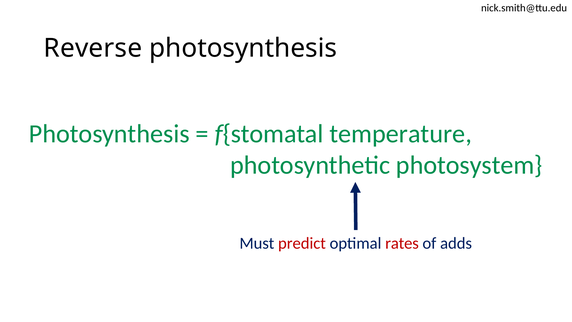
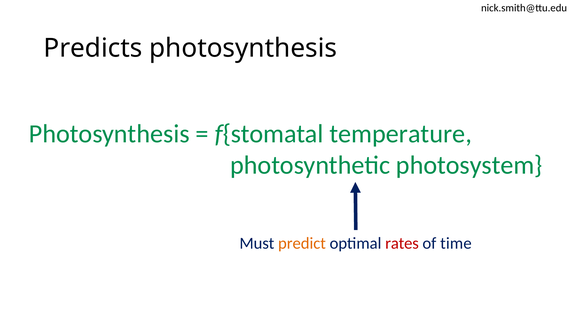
Reverse: Reverse -> Predicts
predict colour: red -> orange
adds: adds -> time
